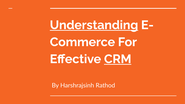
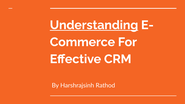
CRM underline: present -> none
